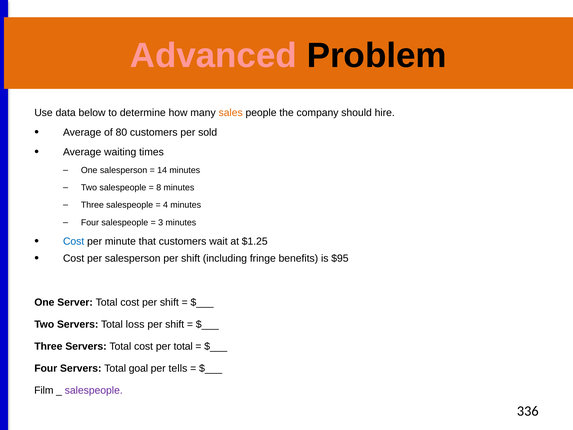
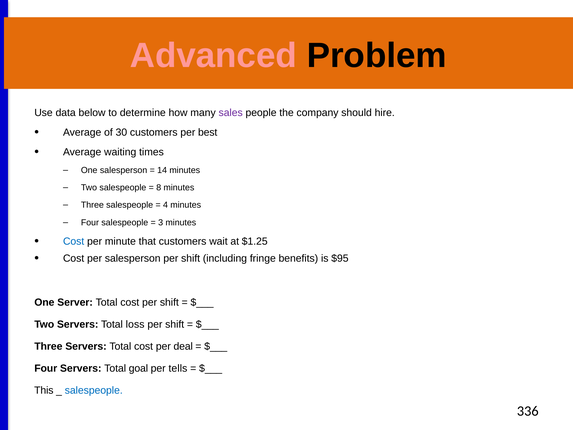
sales colour: orange -> purple
80: 80 -> 30
sold: sold -> best
per total: total -> deal
Film: Film -> This
salespeople at (94, 390) colour: purple -> blue
